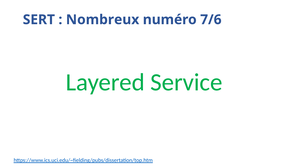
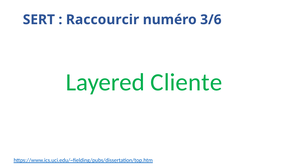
Nombreux: Nombreux -> Raccourcir
7/6: 7/6 -> 3/6
Service: Service -> Cliente
